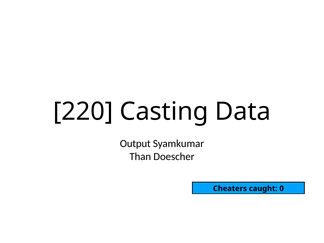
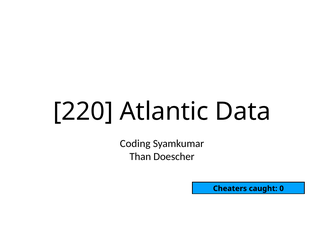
Casting: Casting -> Atlantic
Output: Output -> Coding
